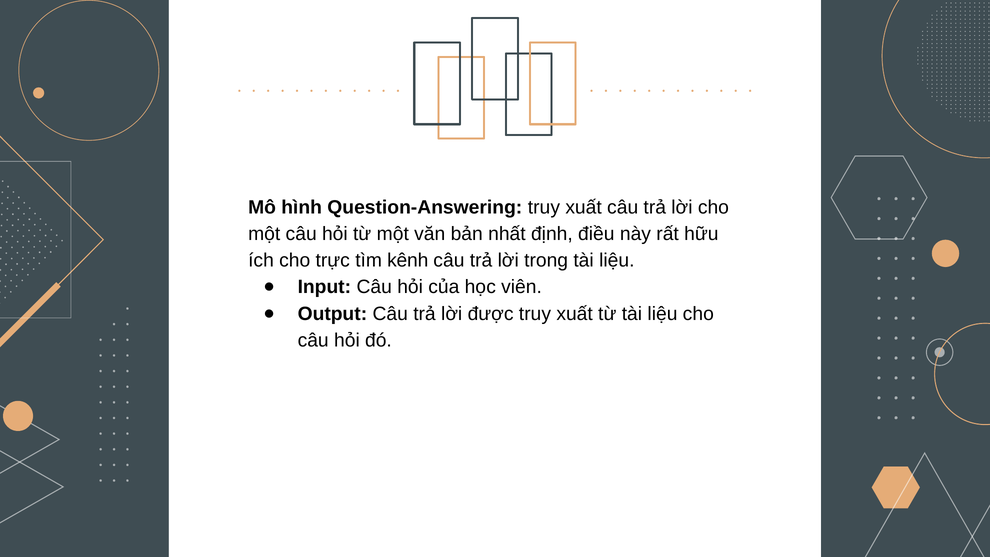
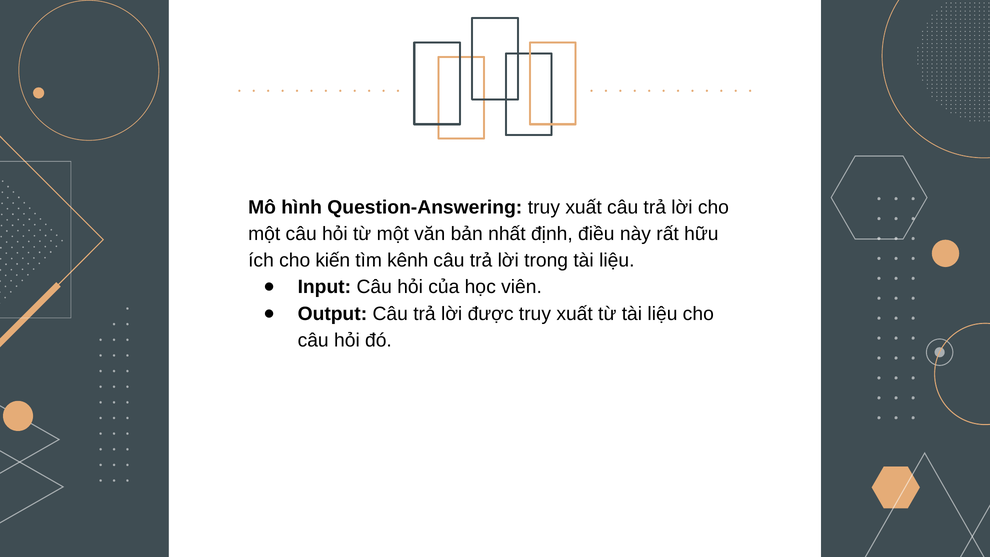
trực: trực -> kiến
